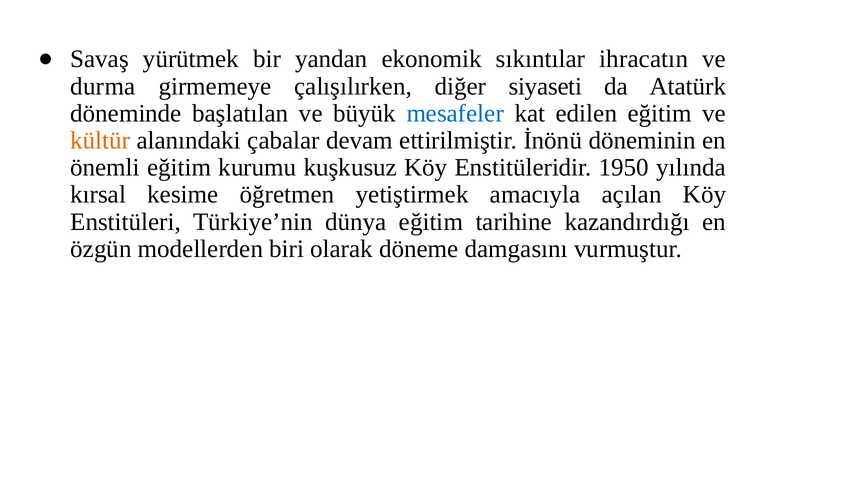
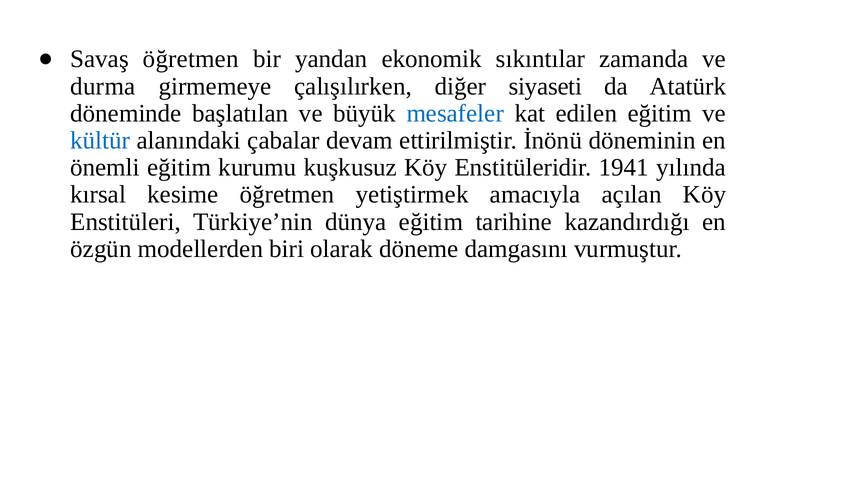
Savaş yürütmek: yürütmek -> öğretmen
ihracatın: ihracatın -> zamanda
kültür colour: orange -> blue
1950: 1950 -> 1941
